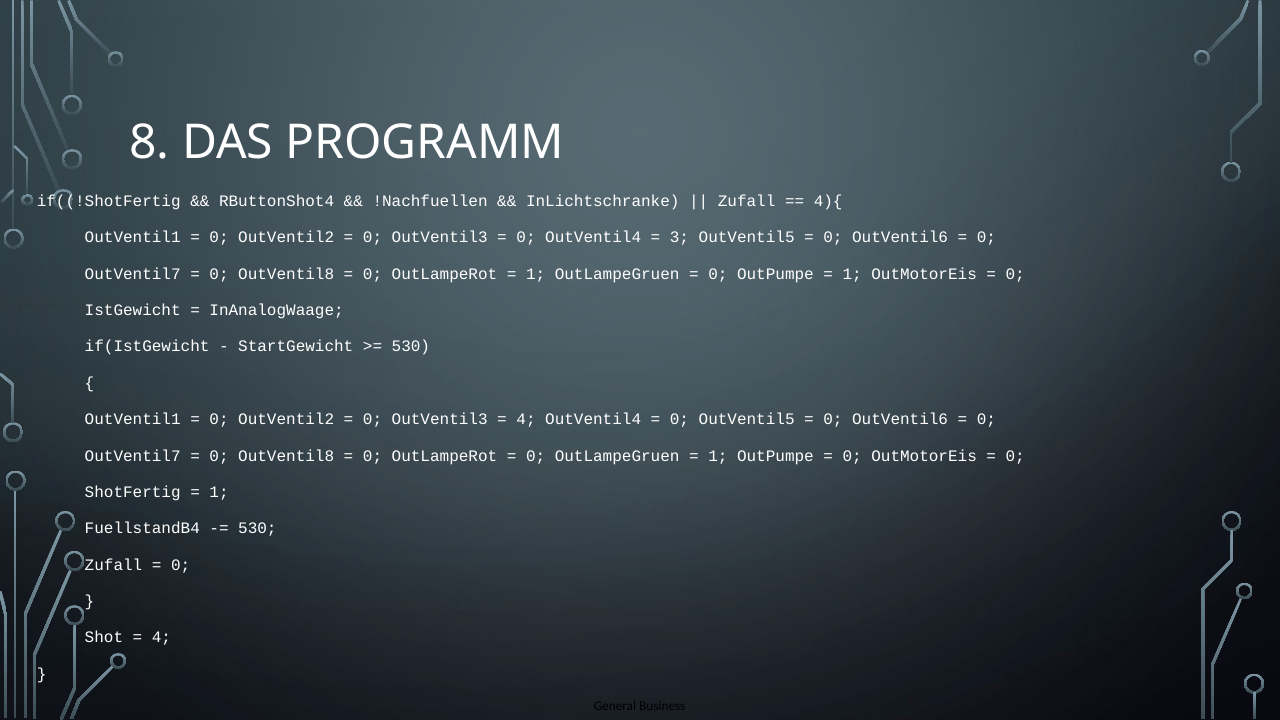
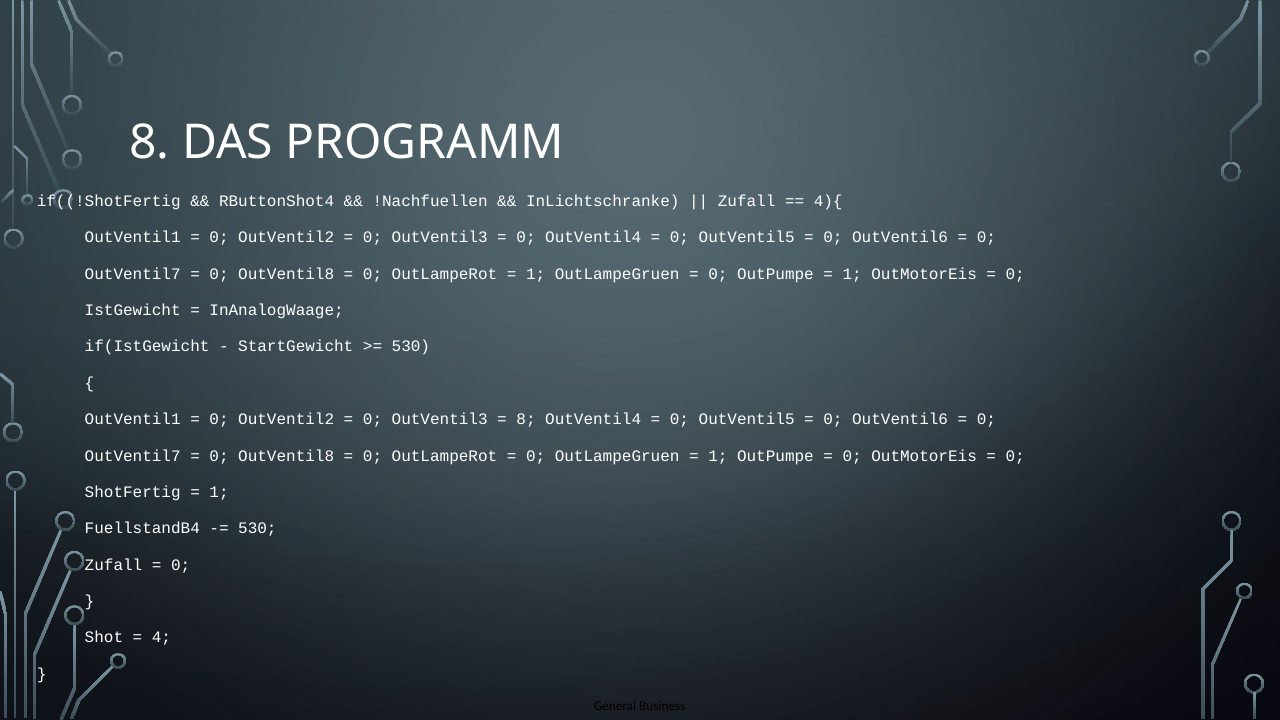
3 at (679, 238): 3 -> 0
4 at (526, 419): 4 -> 8
